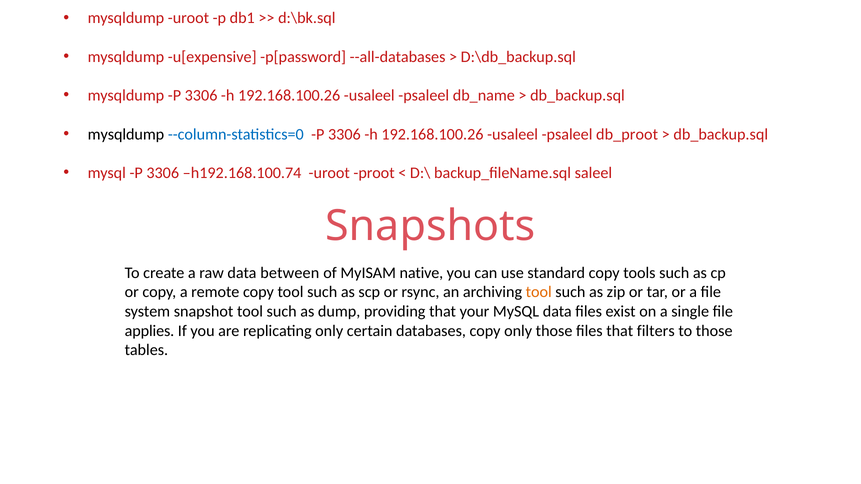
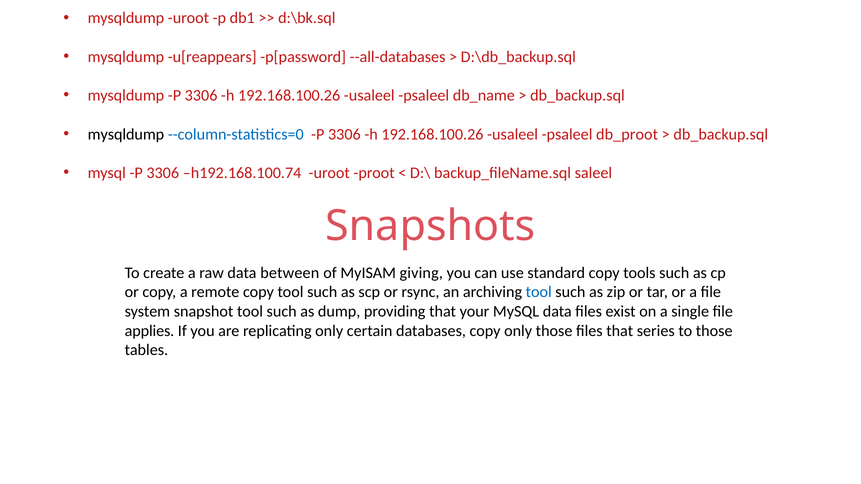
u[expensive: u[expensive -> u[reappears
native: native -> giving
tool at (539, 292) colour: orange -> blue
filters: filters -> series
